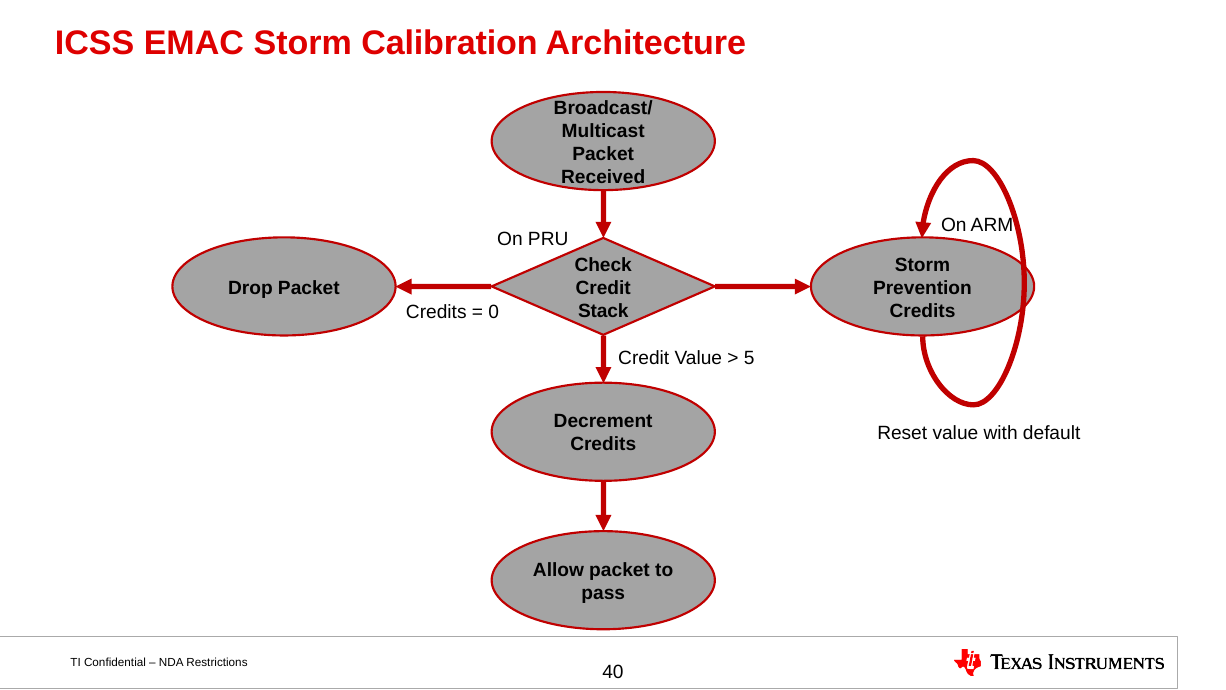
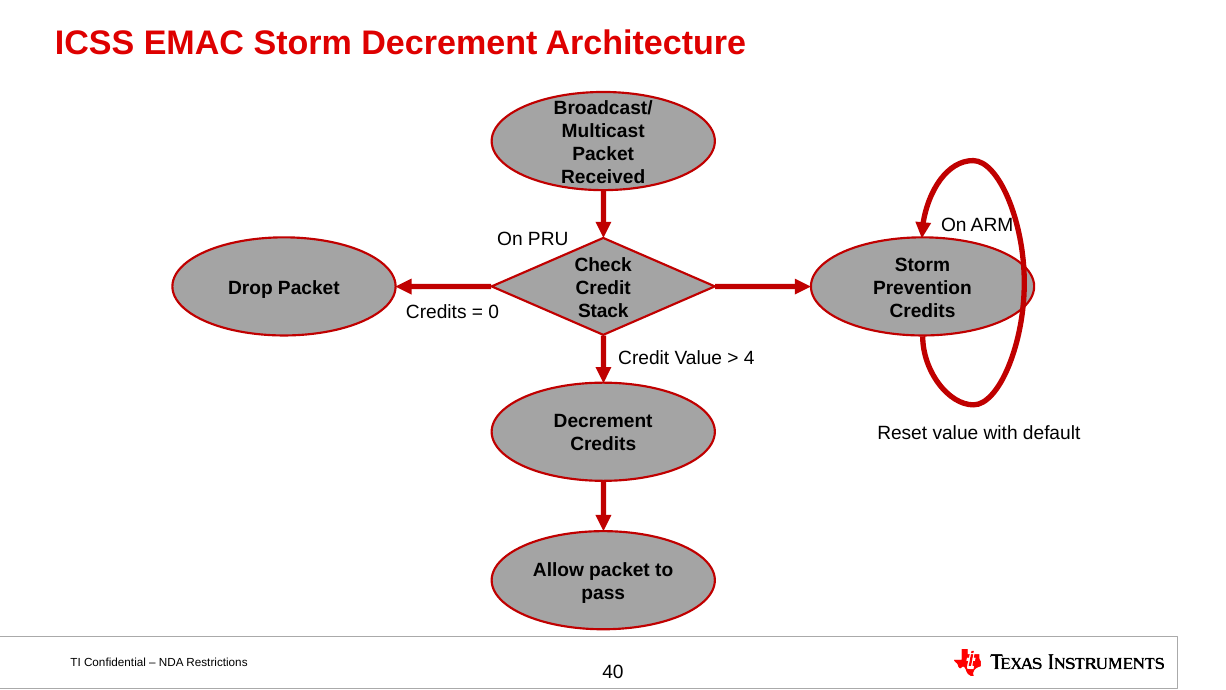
Storm Calibration: Calibration -> Decrement
5: 5 -> 4
